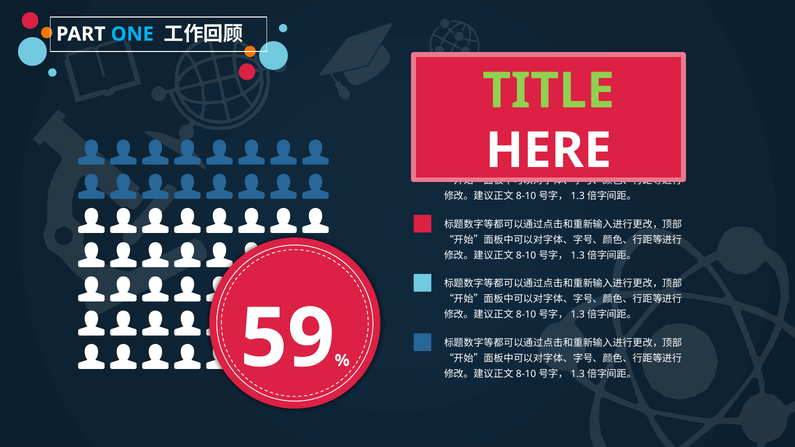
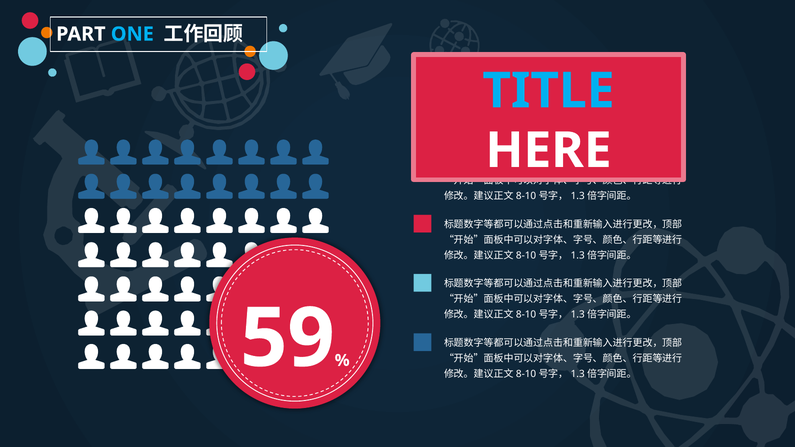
TITLE colour: light green -> light blue
